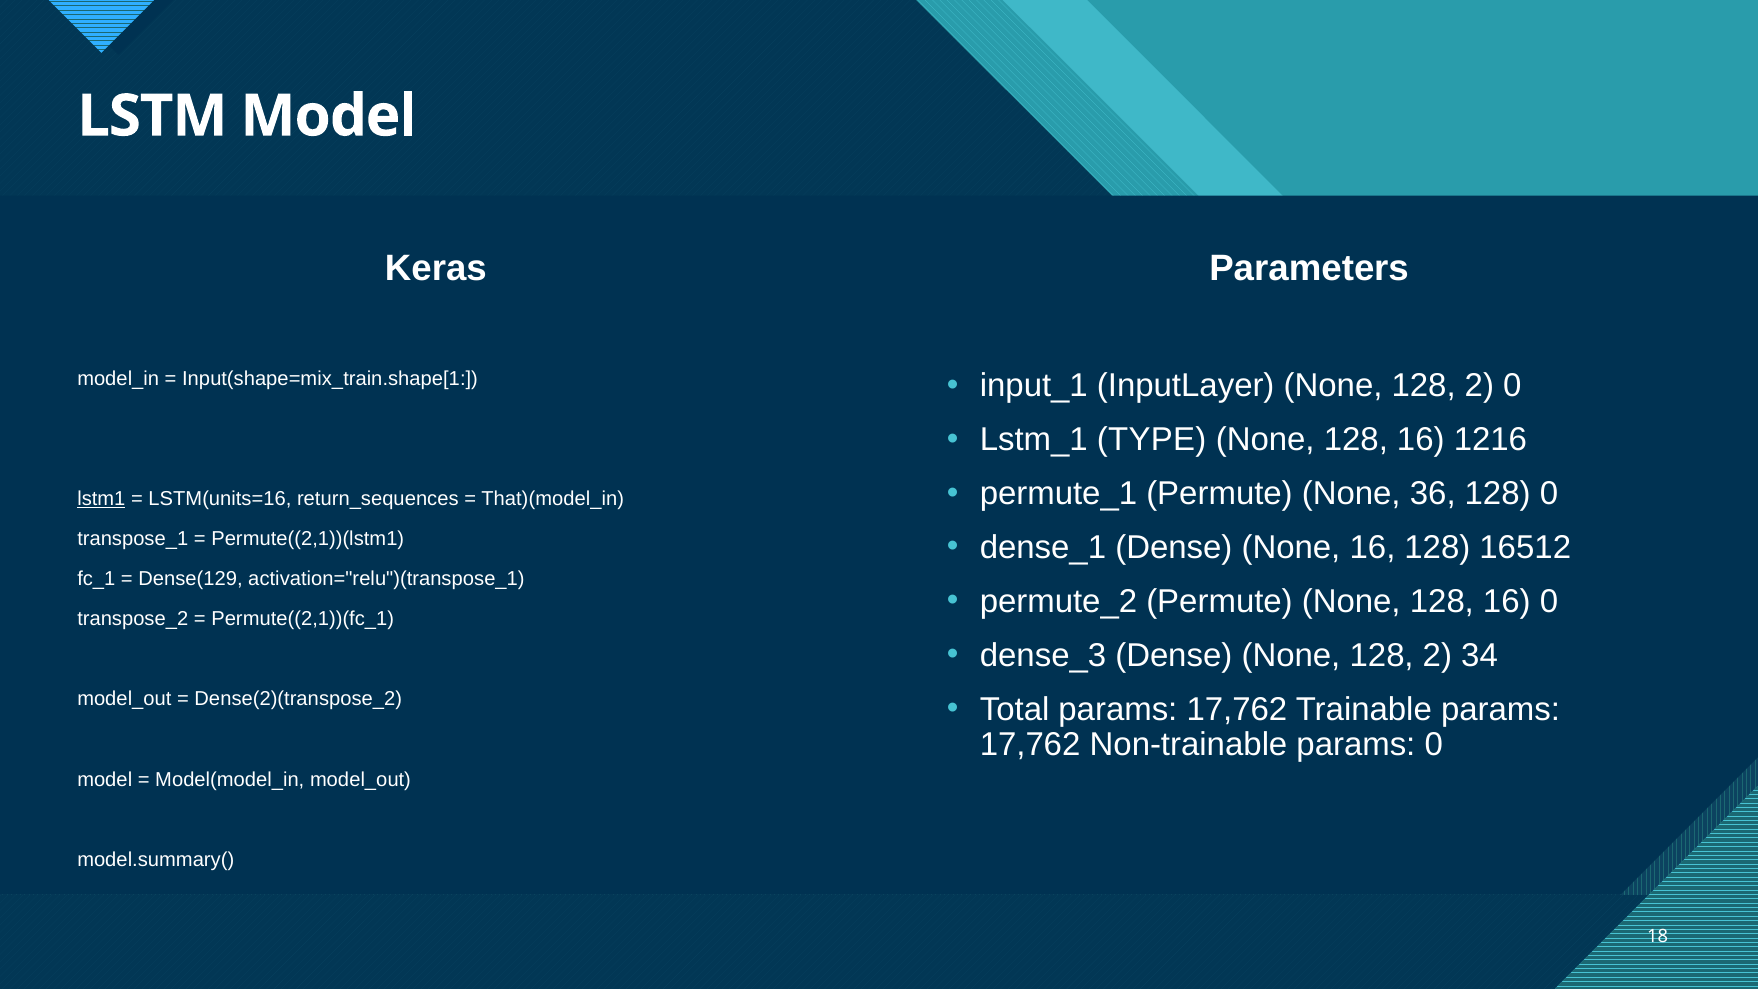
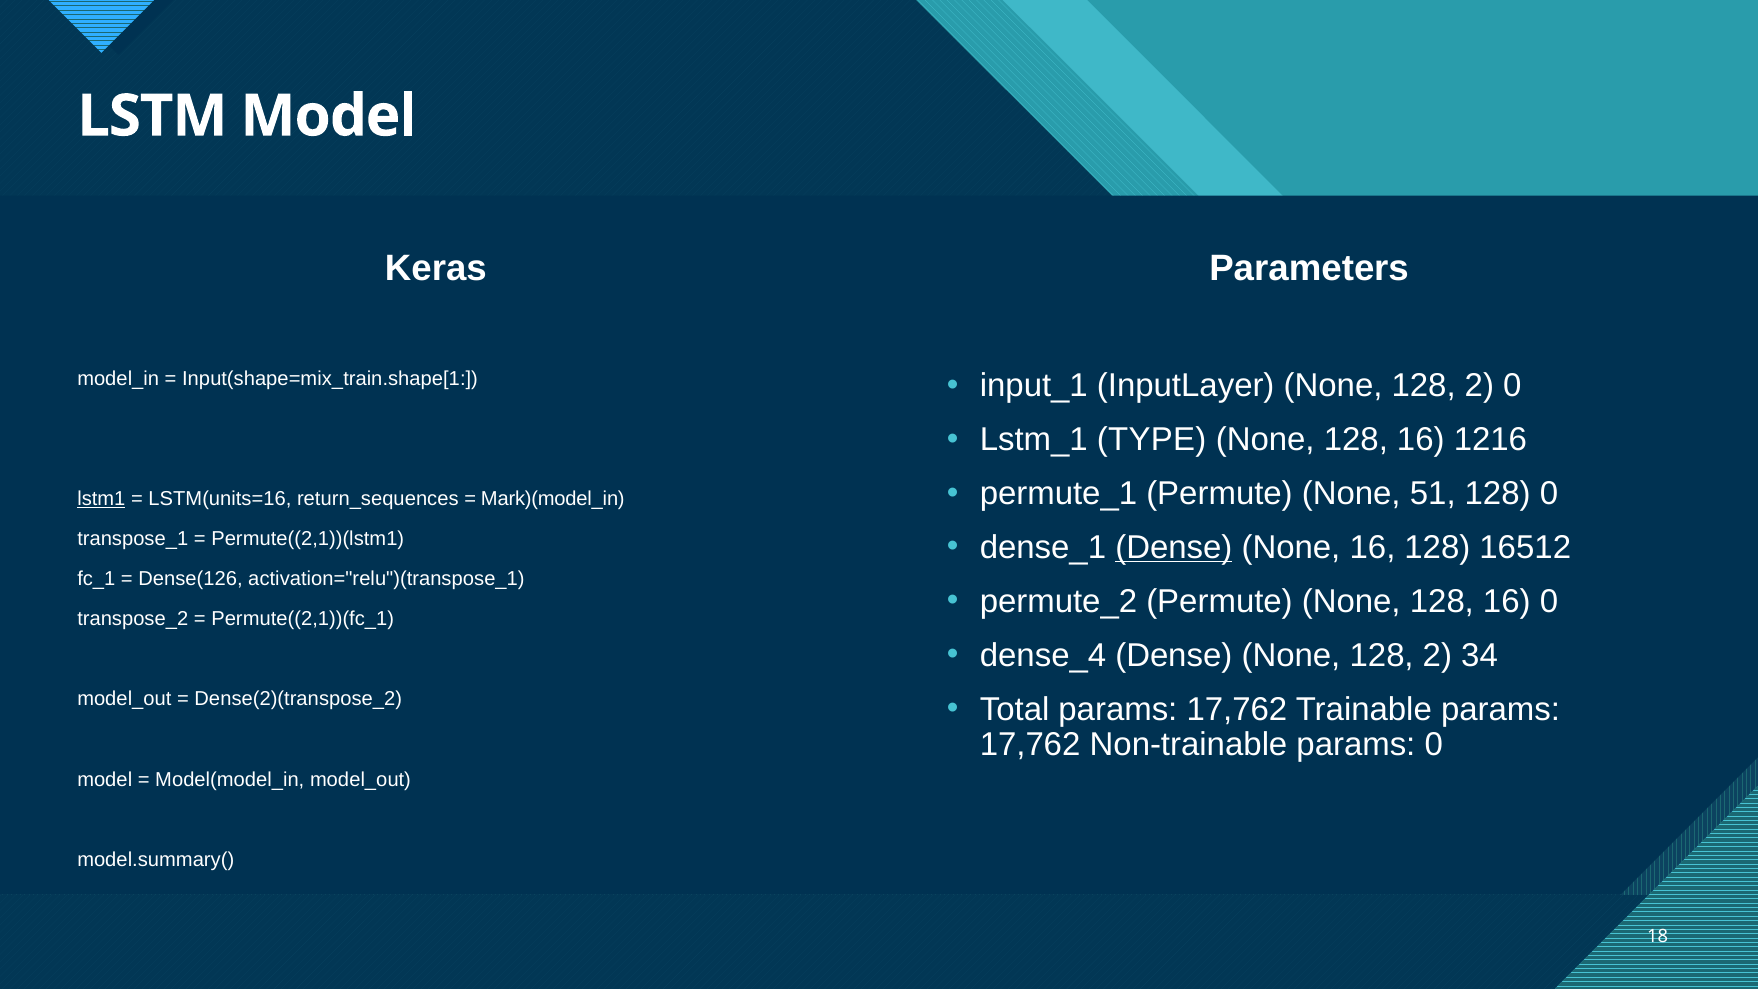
36: 36 -> 51
That)(model_in: That)(model_in -> Mark)(model_in
Dense at (1174, 547) underline: none -> present
Dense(129: Dense(129 -> Dense(126
dense_3: dense_3 -> dense_4
